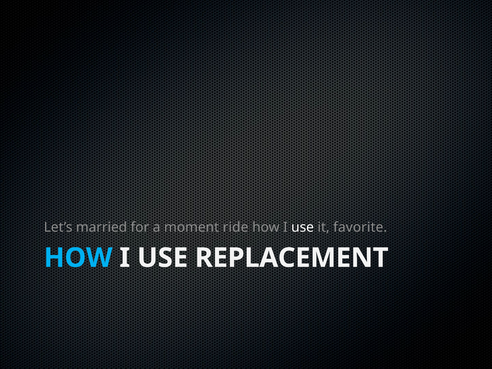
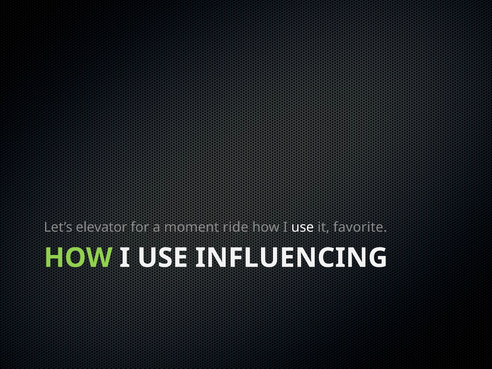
married: married -> elevator
HOW at (78, 258) colour: light blue -> light green
REPLACEMENT: REPLACEMENT -> INFLUENCING
